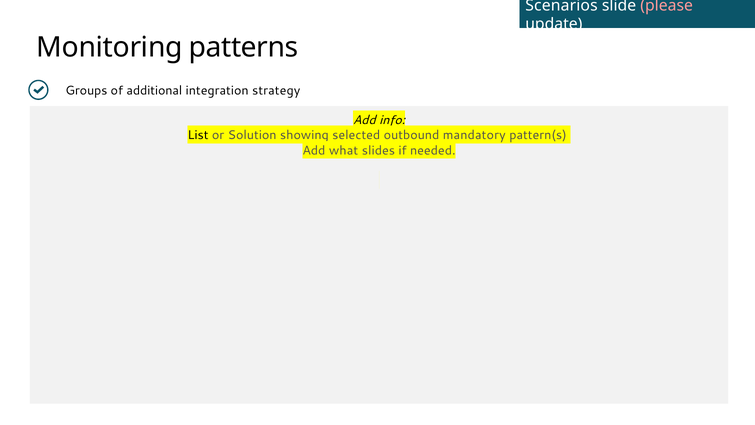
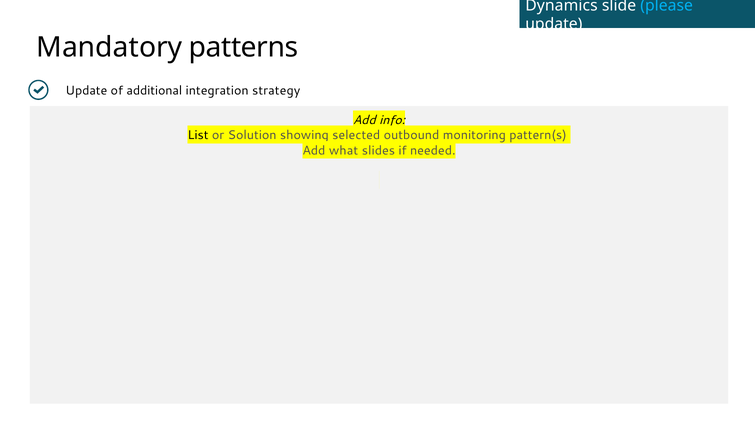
Scenarios: Scenarios -> Dynamics
please colour: pink -> light blue
Monitoring: Monitoring -> Mandatory
Groups at (86, 91): Groups -> Update
mandatory: mandatory -> monitoring
